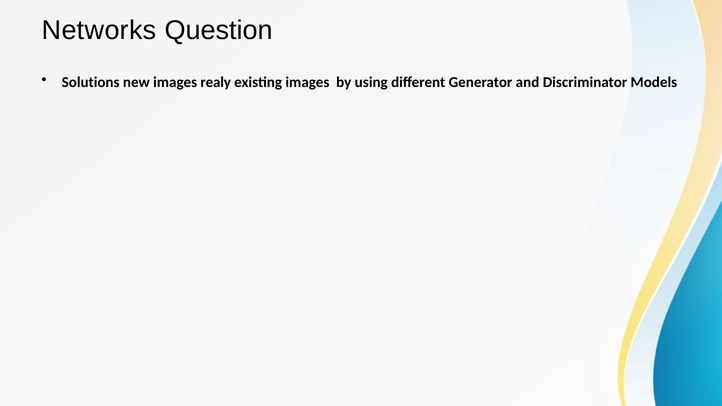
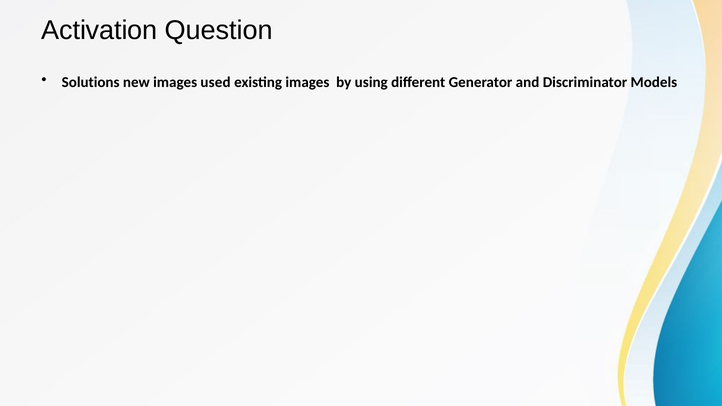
Networks: Networks -> Activation
realy: realy -> used
